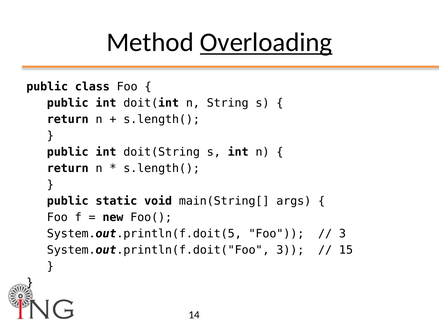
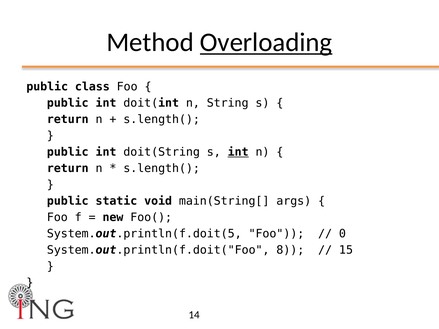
int at (238, 152) underline: none -> present
3 at (342, 234): 3 -> 0
System.out.println(f.doit("Foo 3: 3 -> 8
